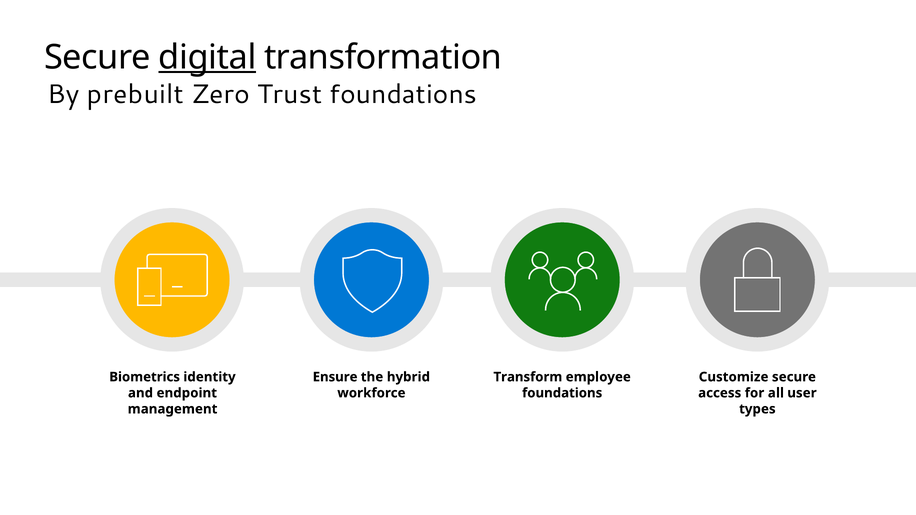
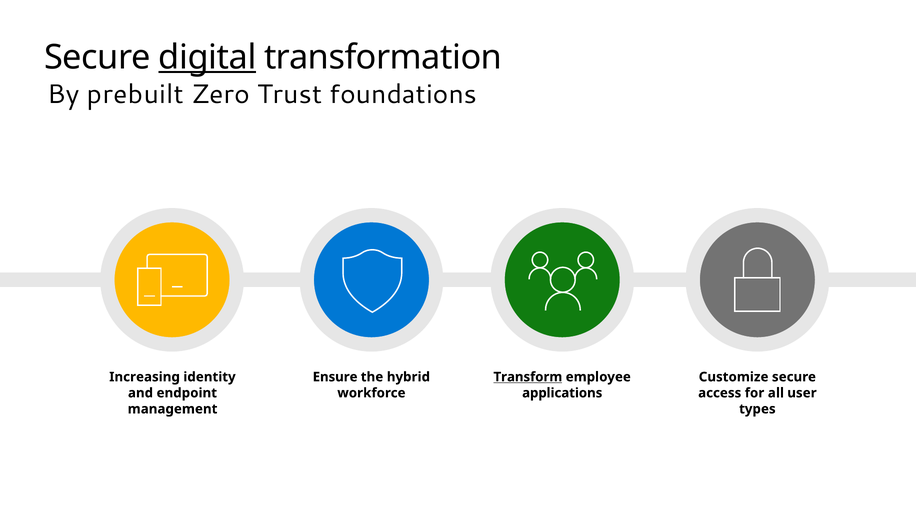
Biometrics: Biometrics -> Increasing
Transform underline: none -> present
foundations at (562, 393): foundations -> applications
